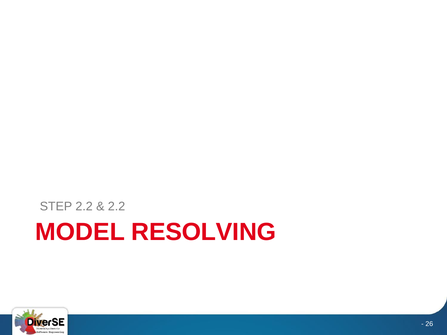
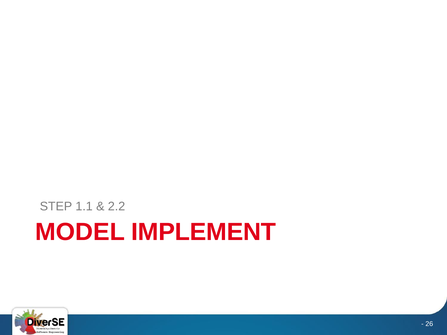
STEP 2.2: 2.2 -> 1.1
RESOLVING: RESOLVING -> IMPLEMENT
